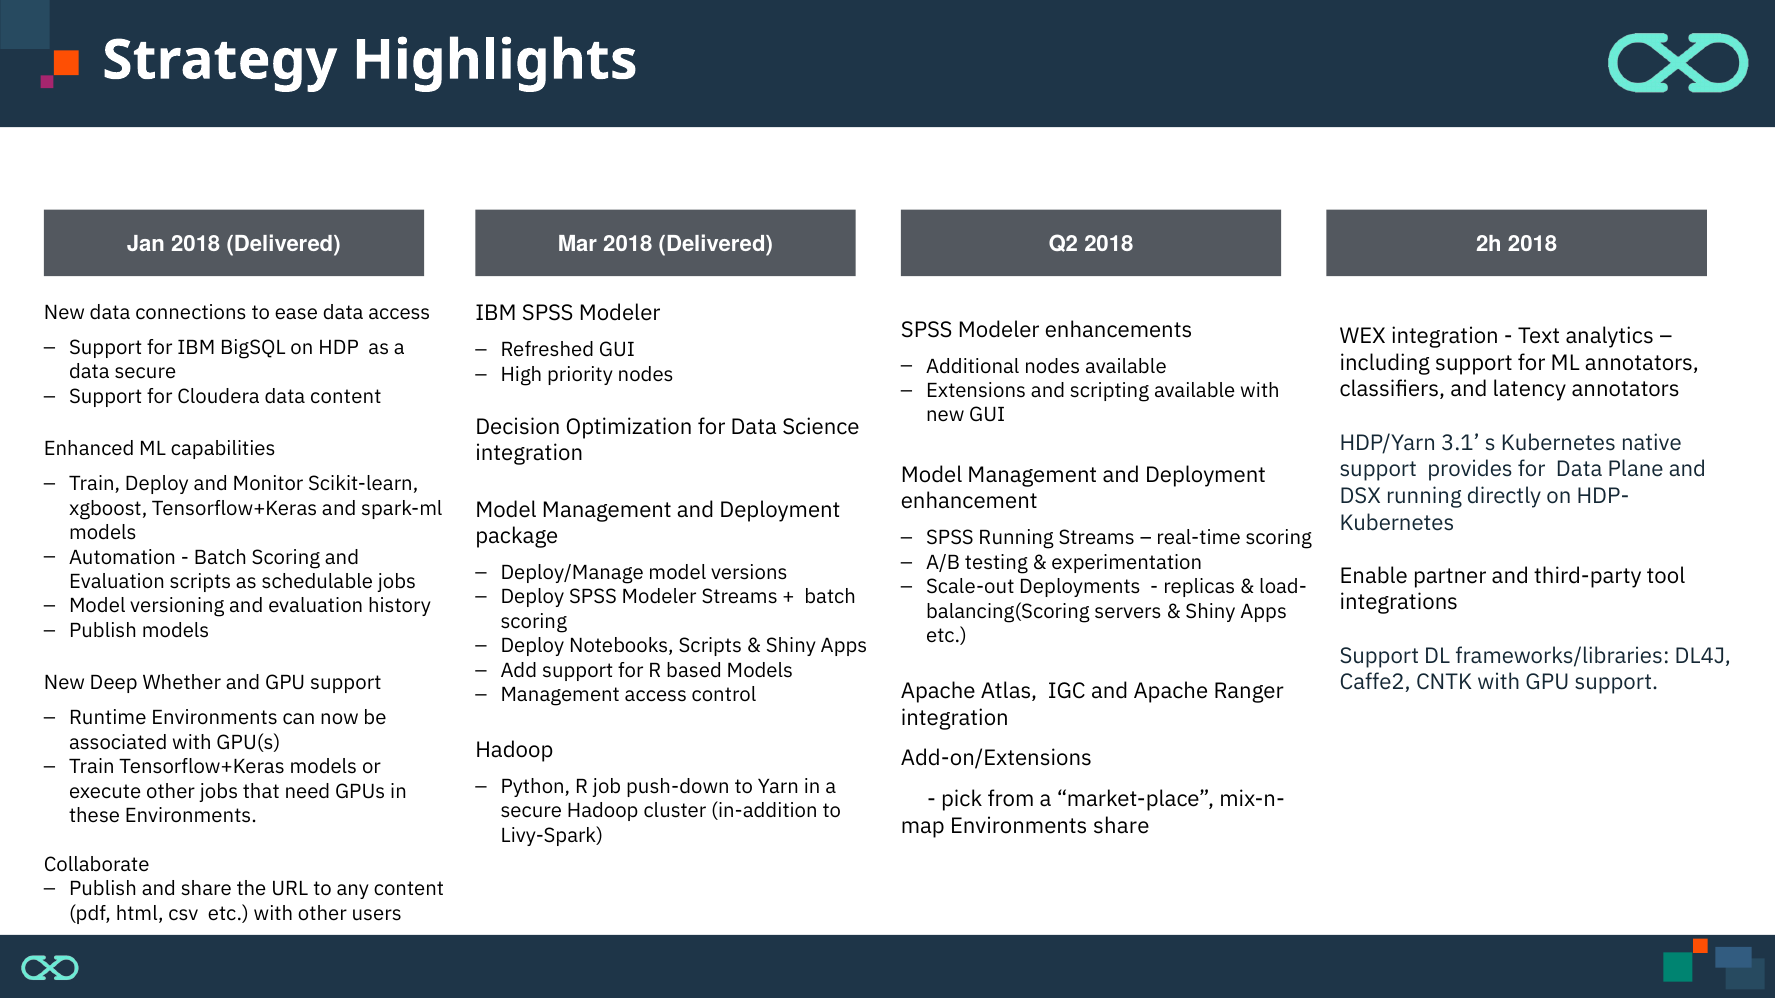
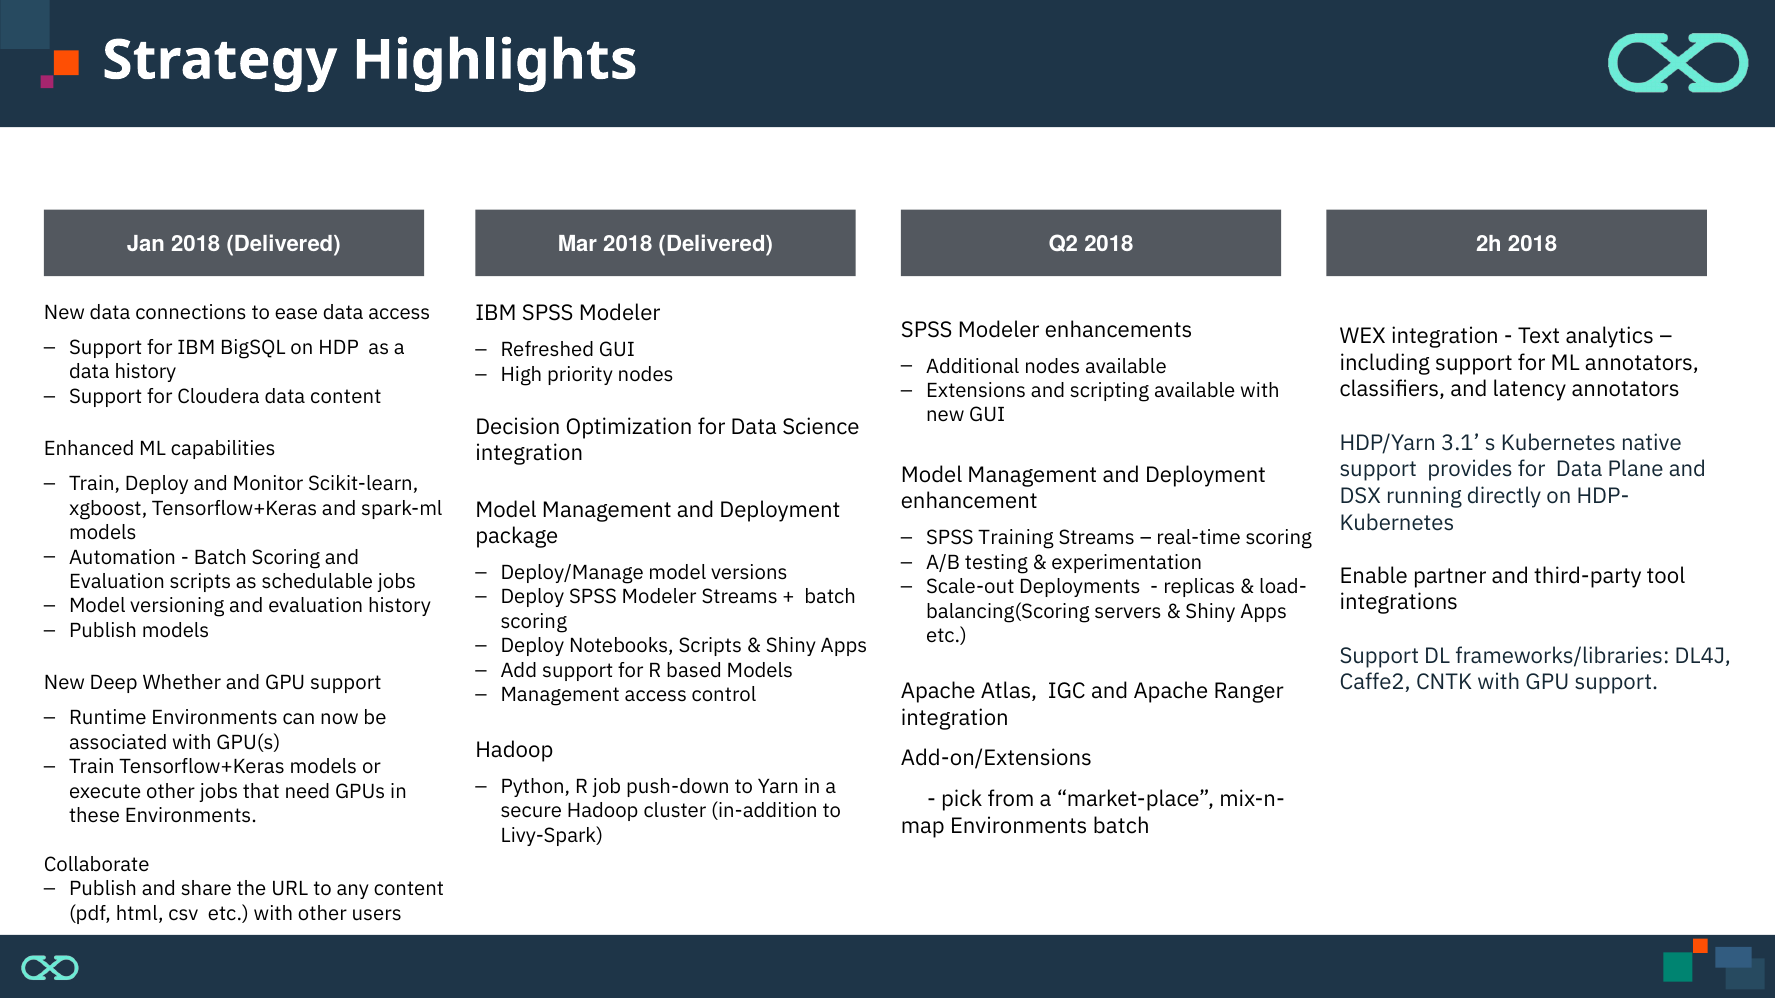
data secure: secure -> history
SPSS Running: Running -> Training
Environments share: share -> batch
